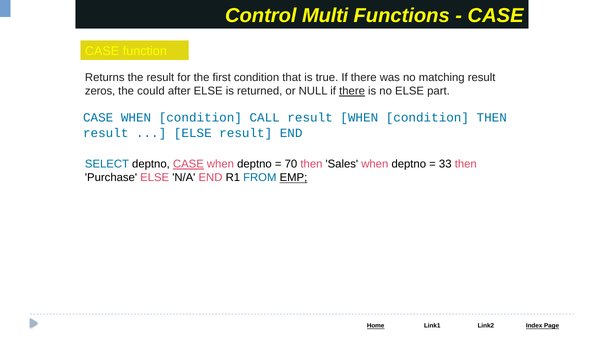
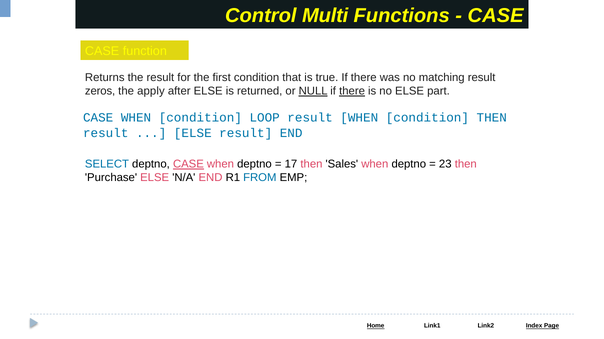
could: could -> apply
NULL underline: none -> present
CALL: CALL -> LOOP
70: 70 -> 17
33: 33 -> 23
EMP underline: present -> none
